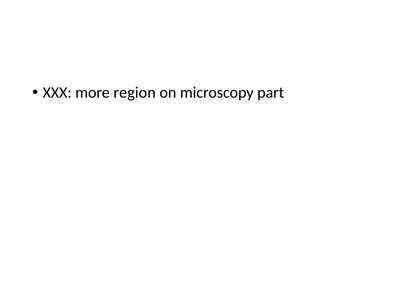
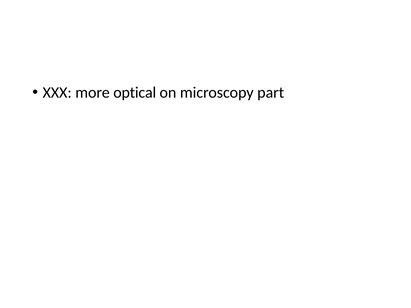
region: region -> optical
